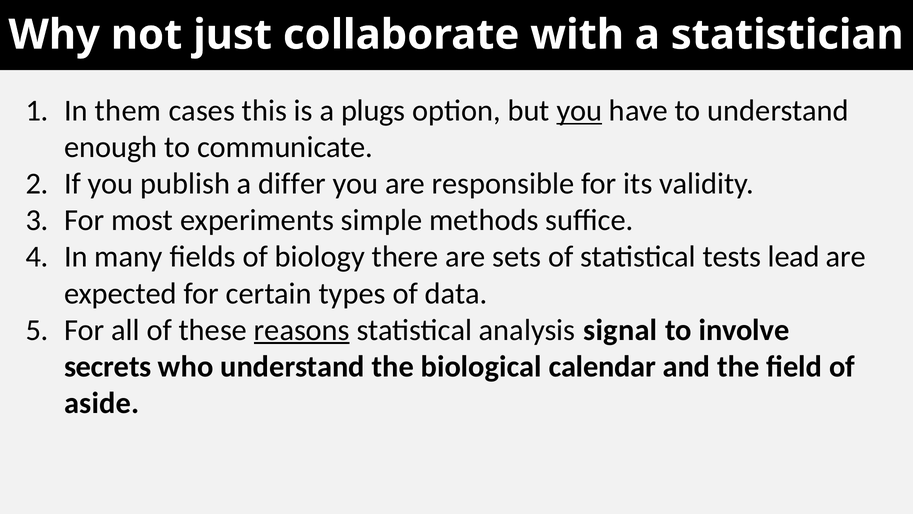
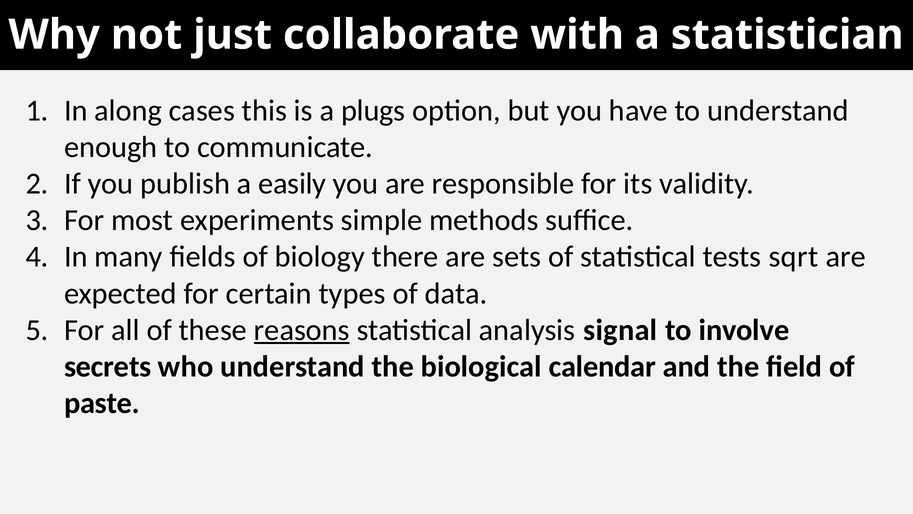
them: them -> along
you at (579, 111) underline: present -> none
differ: differ -> easily
lead: lead -> sqrt
aside: aside -> paste
